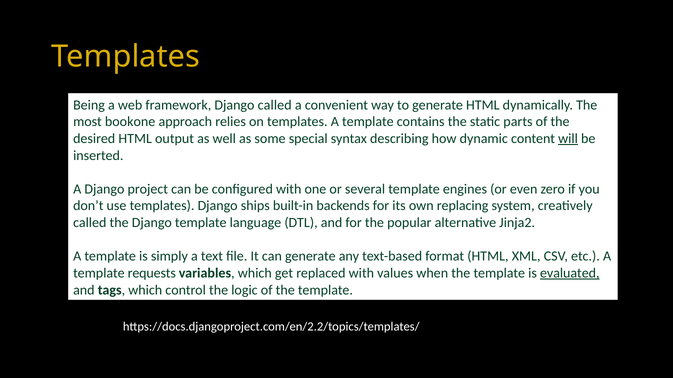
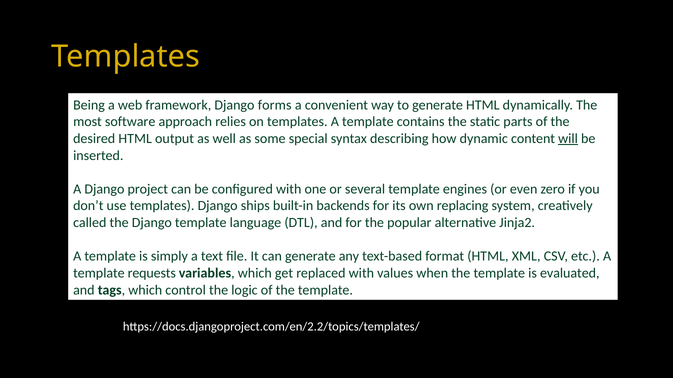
Django called: called -> forms
bookone: bookone -> software
evaluated underline: present -> none
